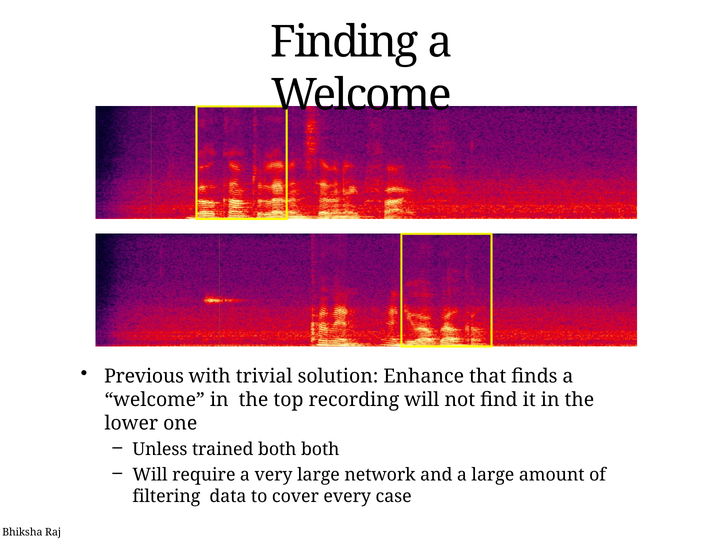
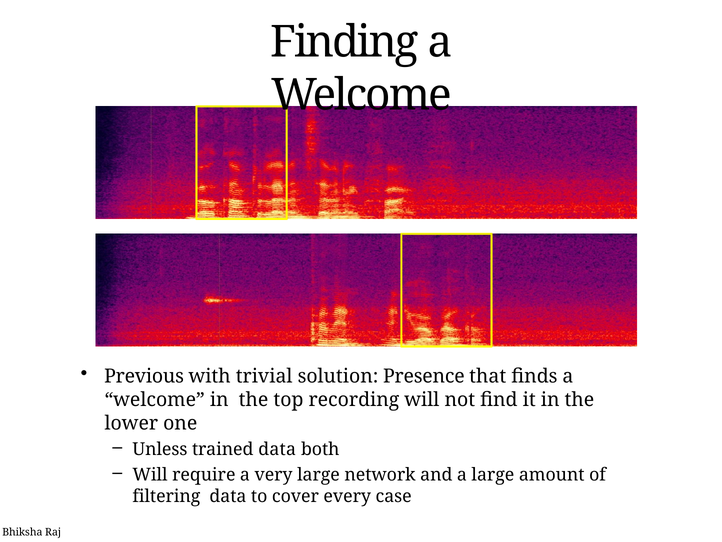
Enhance: Enhance -> Presence
trained both: both -> data
